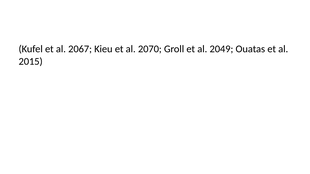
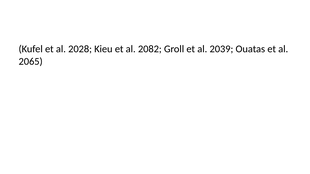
2067: 2067 -> 2028
2070: 2070 -> 2082
2049: 2049 -> 2039
2015: 2015 -> 2065
